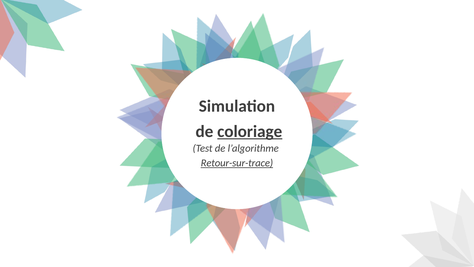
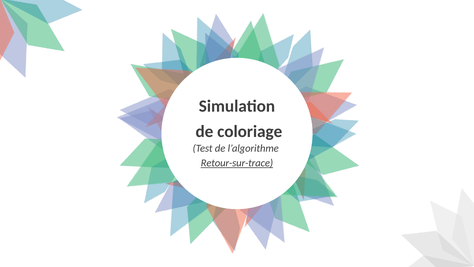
coloriage underline: present -> none
